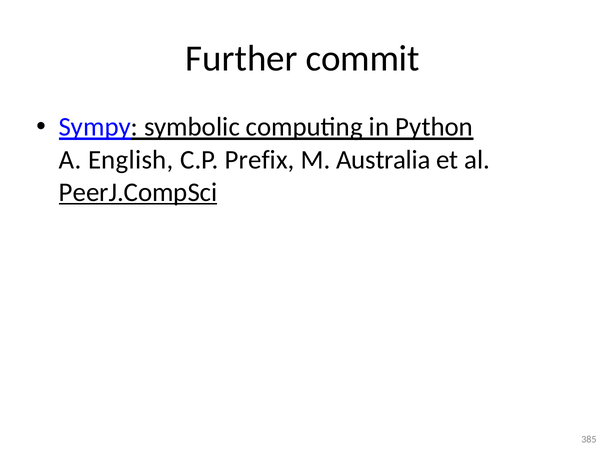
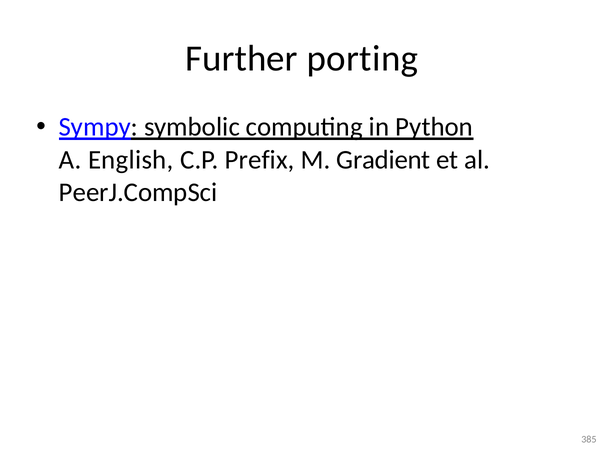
commit: commit -> porting
Australia: Australia -> Gradient
PeerJ.CompSci underline: present -> none
